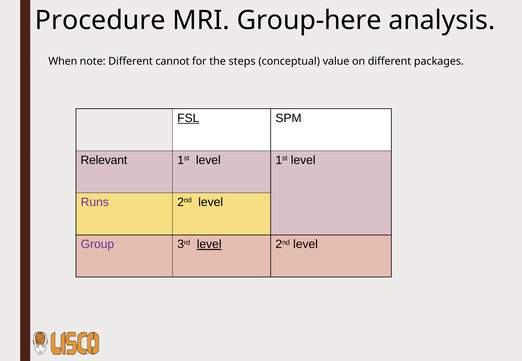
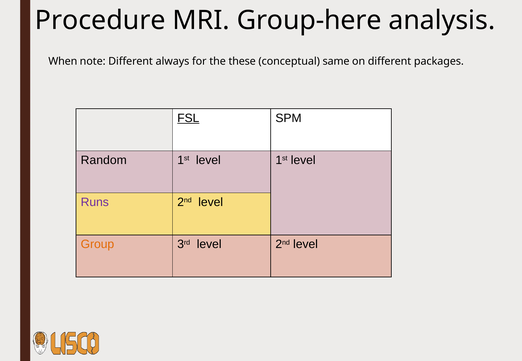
cannot: cannot -> always
steps: steps -> these
value: value -> same
Relevant: Relevant -> Random
Group colour: purple -> orange
level at (209, 245) underline: present -> none
